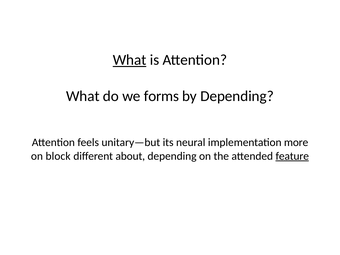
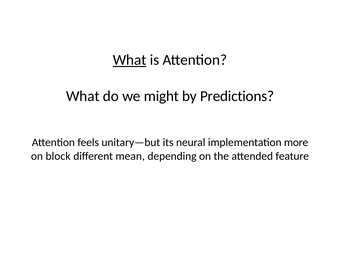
forms: forms -> might
by Depending: Depending -> Predictions
about: about -> mean
feature underline: present -> none
